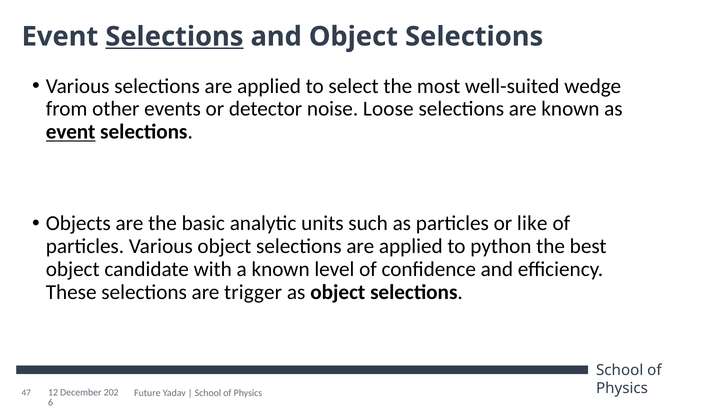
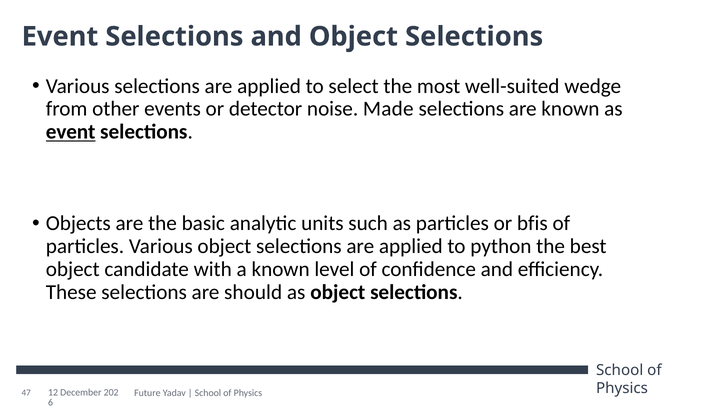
Selections at (174, 37) underline: present -> none
Loose: Loose -> Made
like: like -> bfis
trigger: trigger -> should
